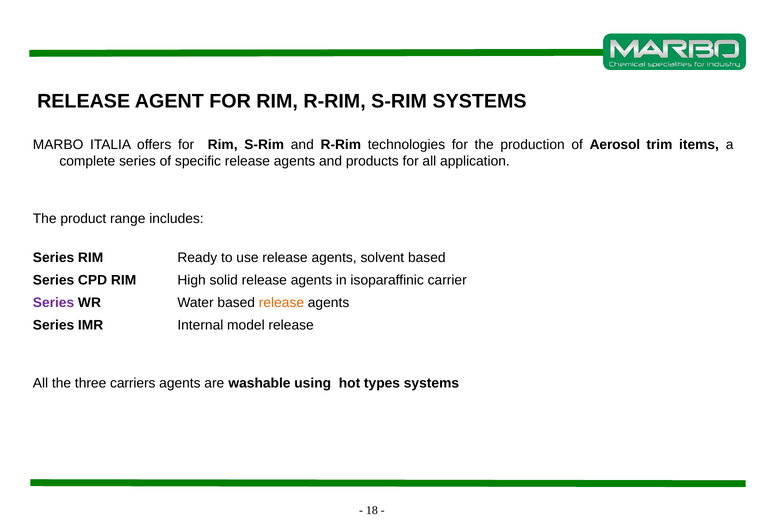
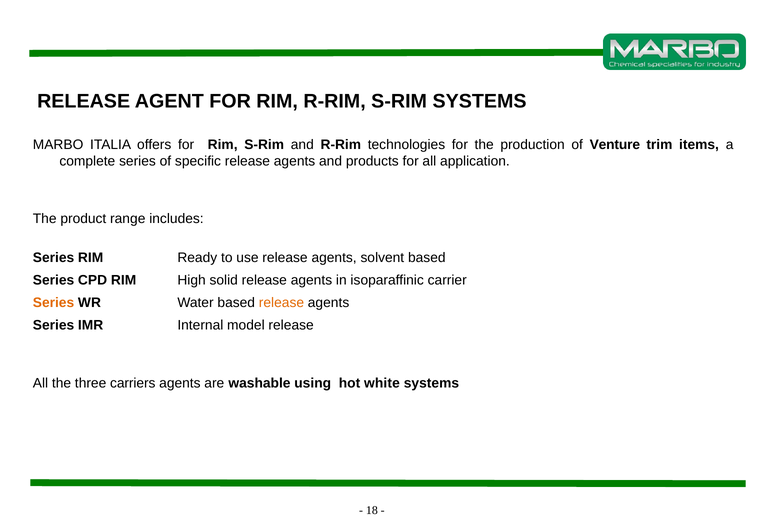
Aerosol: Aerosol -> Venture
Series at (54, 303) colour: purple -> orange
types: types -> white
